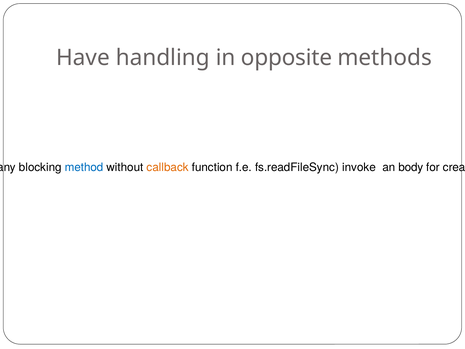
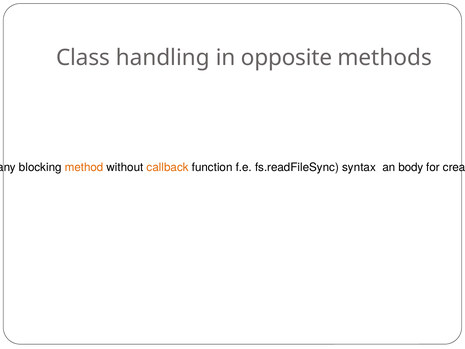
Have: Have -> Class
method colour: blue -> orange
invoke: invoke -> syntax
